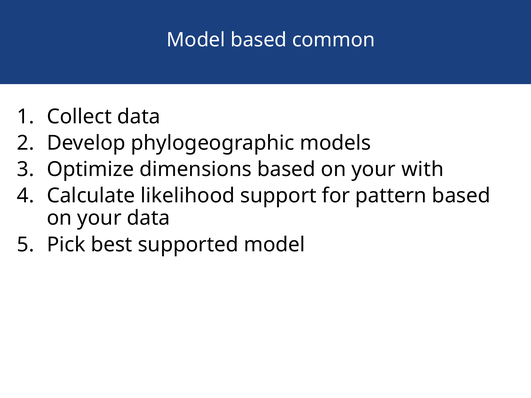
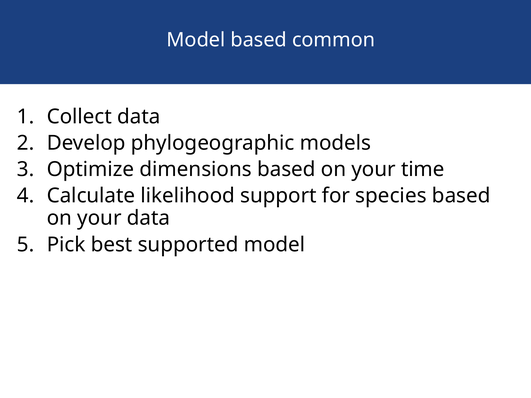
with: with -> time
pattern: pattern -> species
